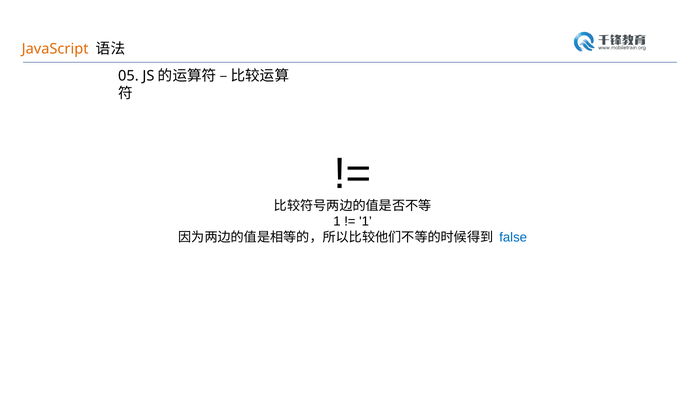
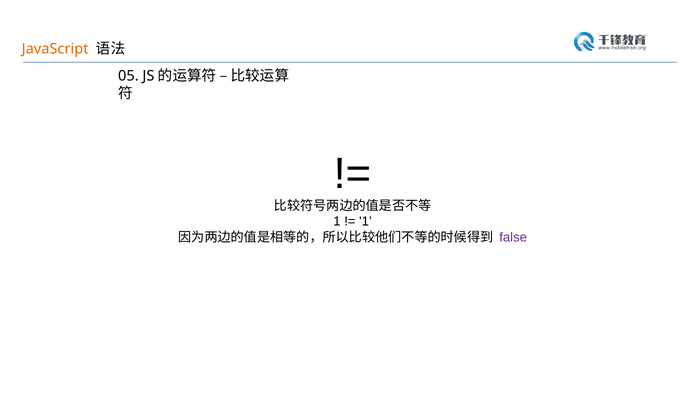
false colour: blue -> purple
